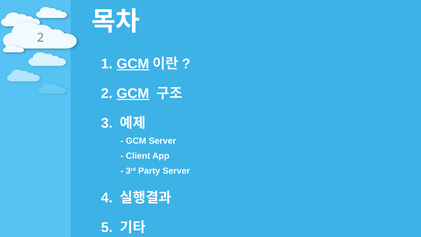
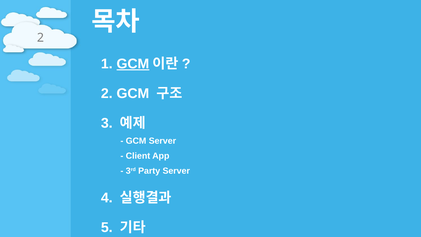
GCM at (133, 93) underline: present -> none
